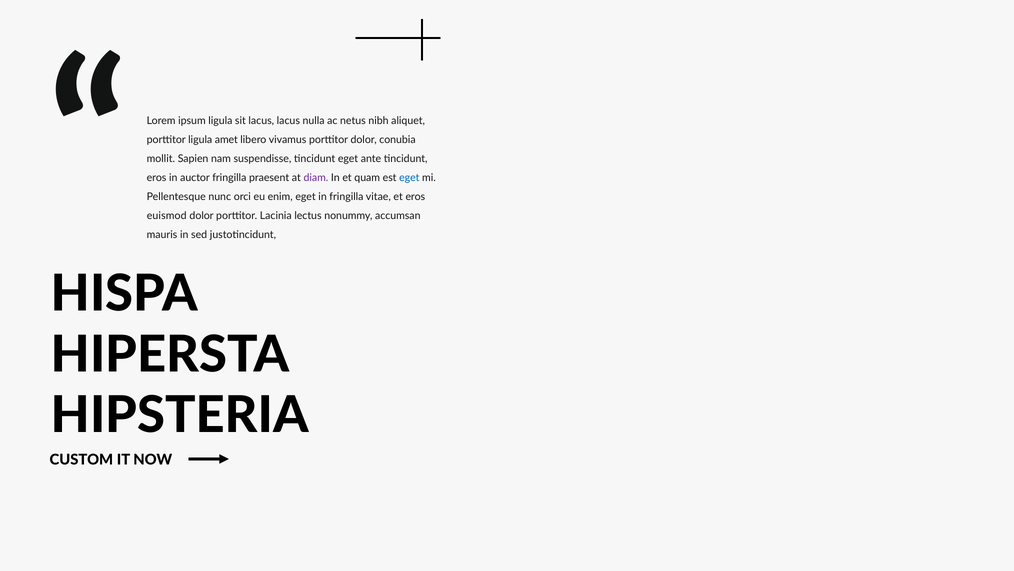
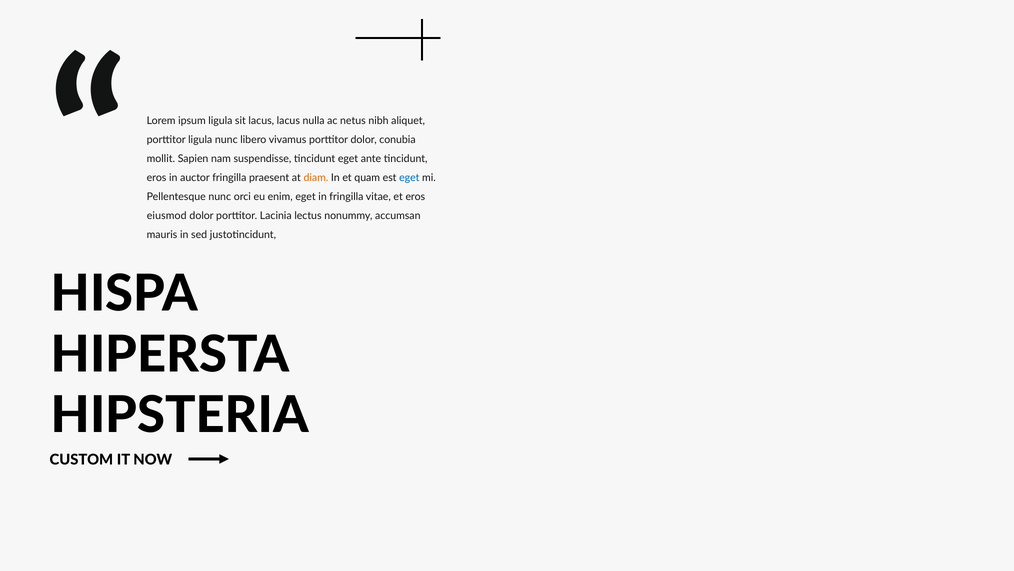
ligula amet: amet -> nunc
diam colour: purple -> orange
euismod: euismod -> eiusmod
